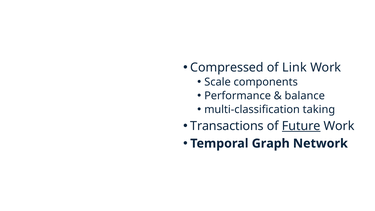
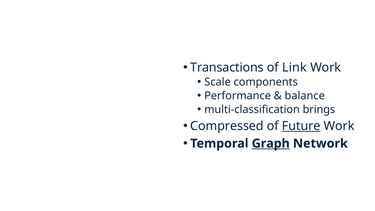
Compressed: Compressed -> Transactions
taking: taking -> brings
Transactions: Transactions -> Compressed
Graph underline: none -> present
